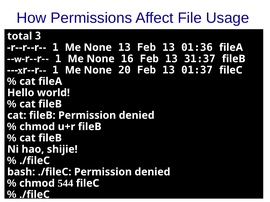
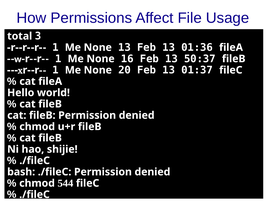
31:37: 31:37 -> 50:37
